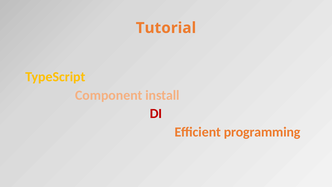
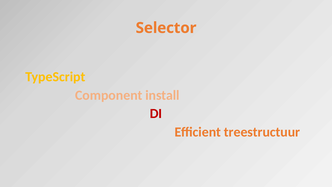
Tutorial: Tutorial -> Selector
programming: programming -> treestructuur
